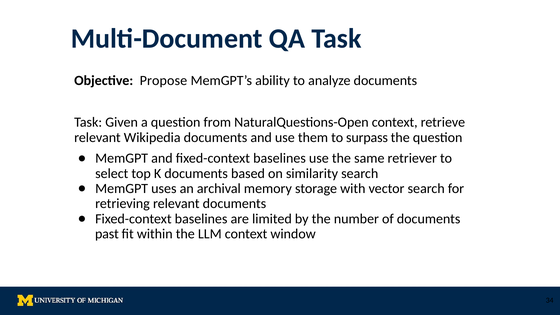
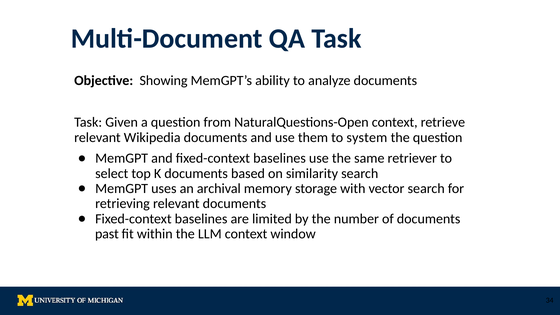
Propose: Propose -> Showing
surpass: surpass -> system
